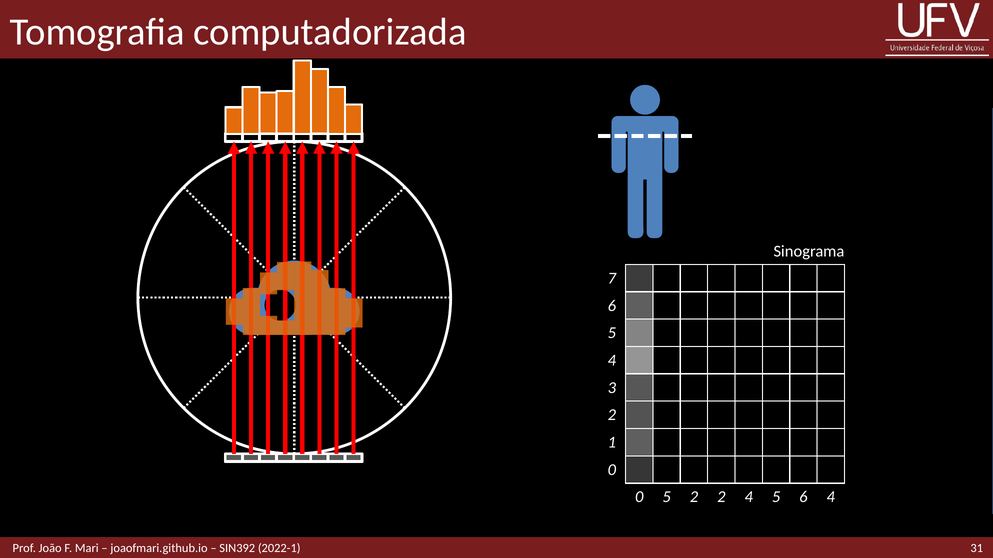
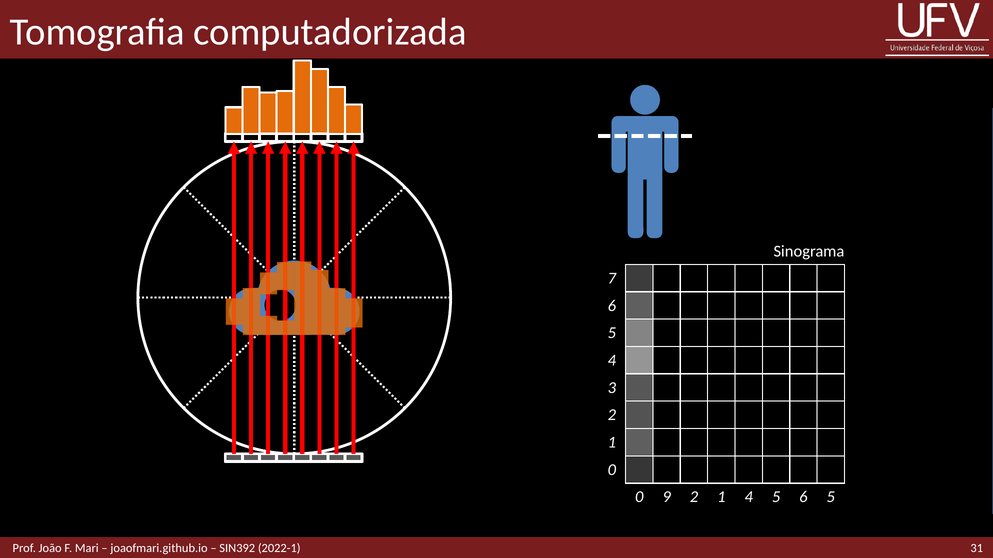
0 5: 5 -> 9
2 at (721, 498): 2 -> 1
5 6 4: 4 -> 5
